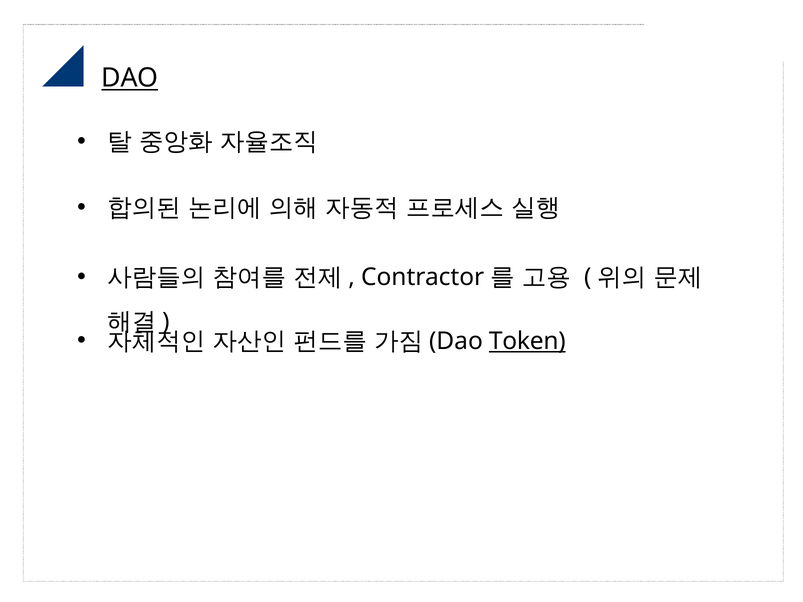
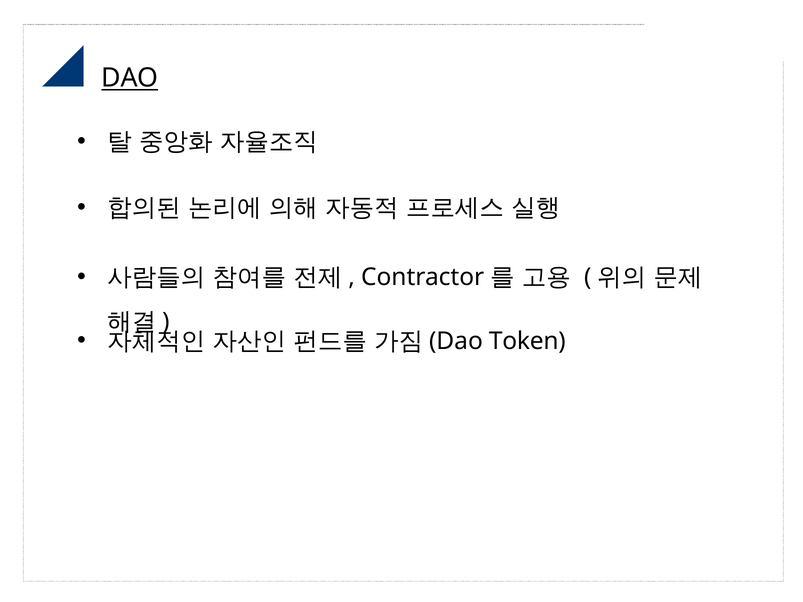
Token underline: present -> none
